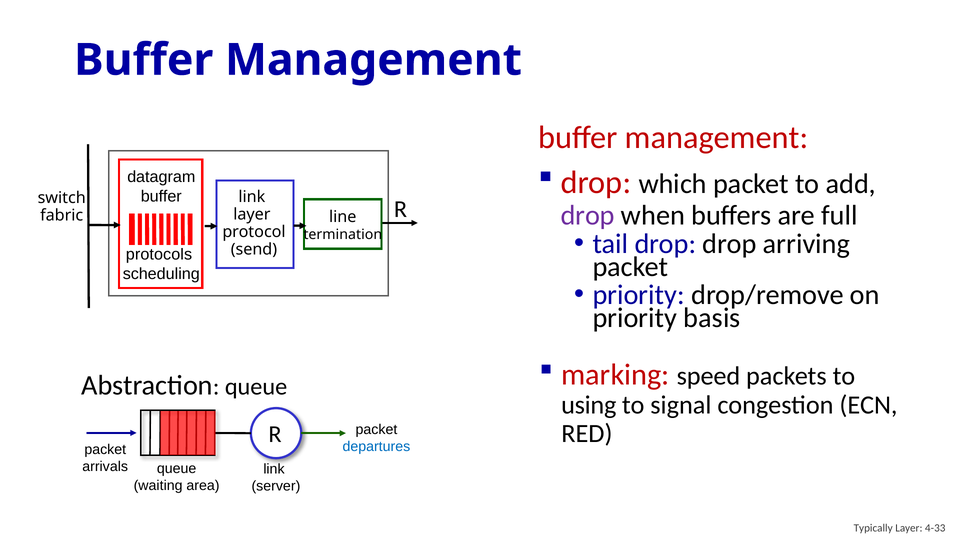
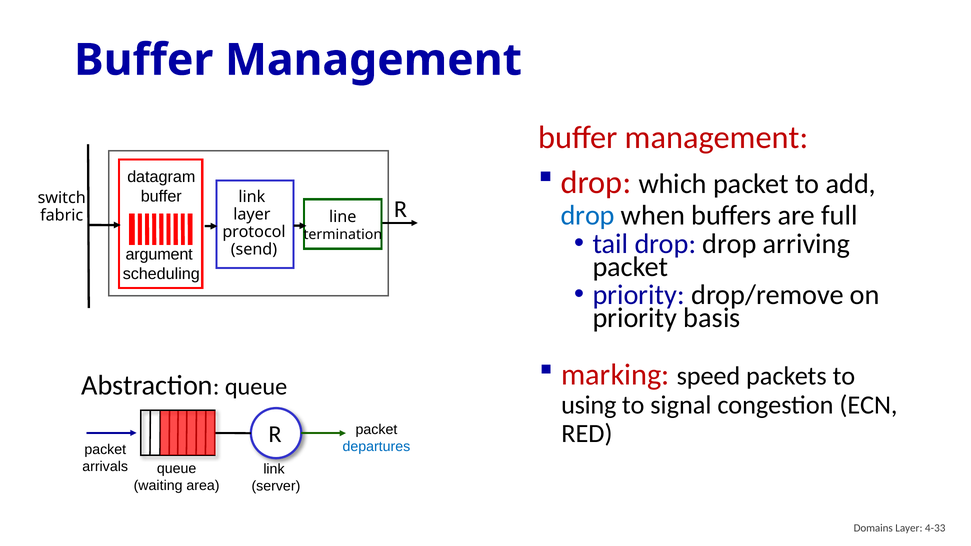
drop at (588, 215) colour: purple -> blue
protocols: protocols -> argument
Typically: Typically -> Domains
